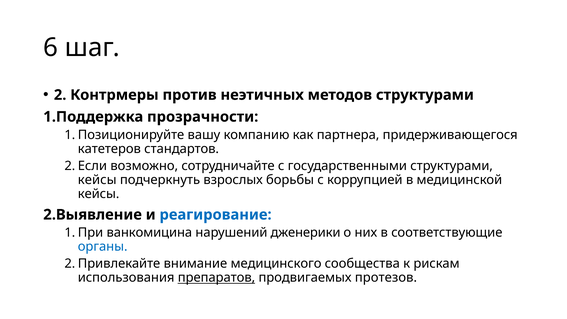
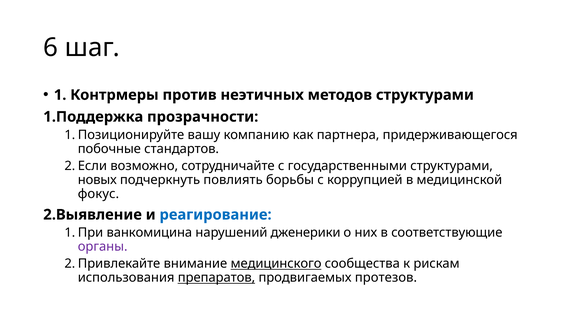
2: 2 -> 1
катетеров: катетеров -> побочные
кейсы at (97, 180): кейсы -> новых
взрослых: взрослых -> повлиять
кейсы at (99, 194): кейсы -> фокус
органы colour: blue -> purple
медицинского underline: none -> present
